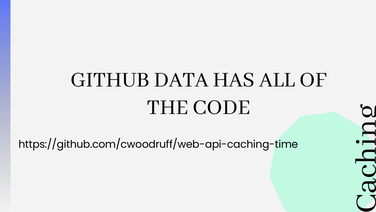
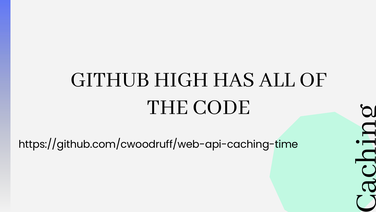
DATA: DATA -> HIGH
